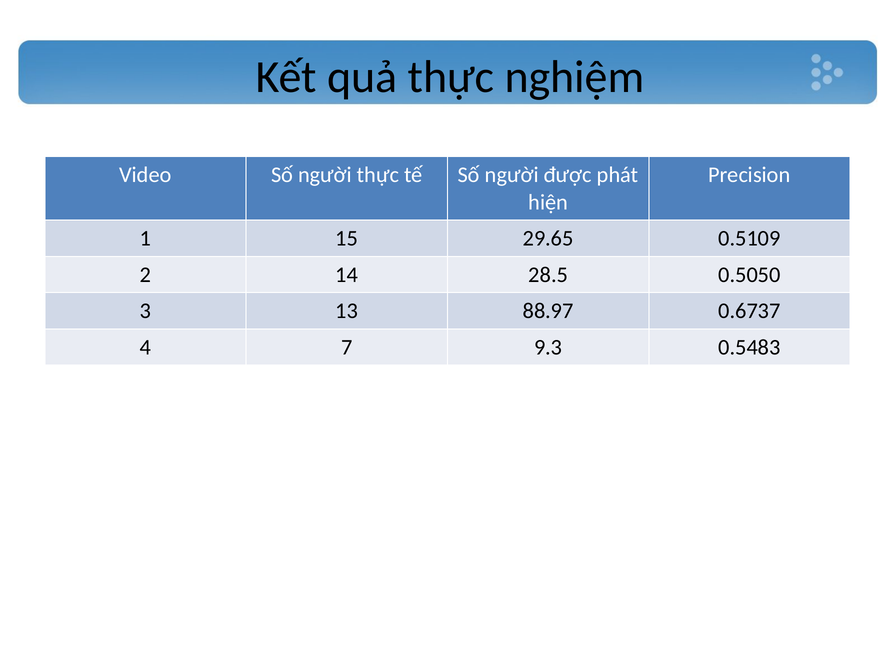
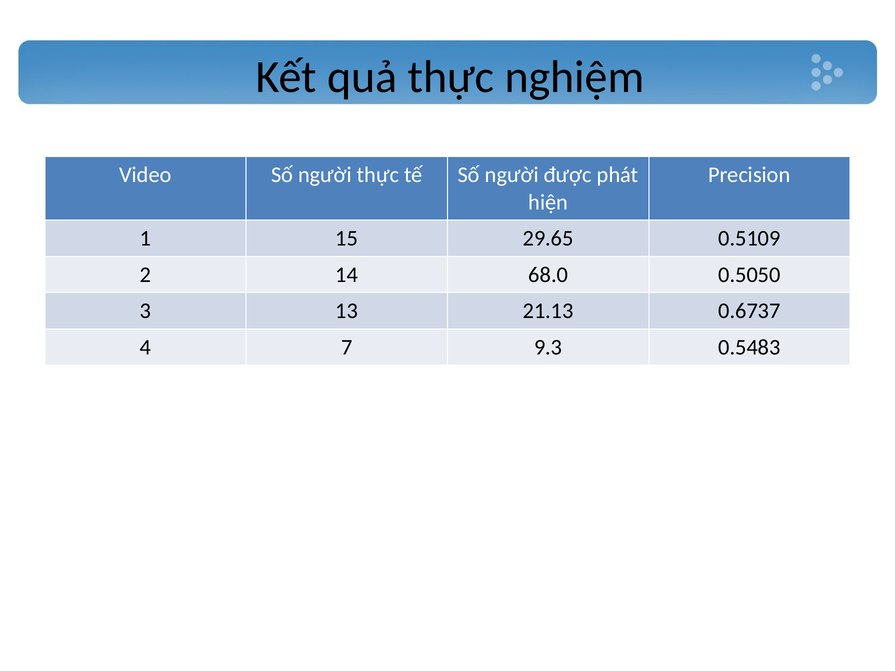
28.5: 28.5 -> 68.0
88.97: 88.97 -> 21.13
